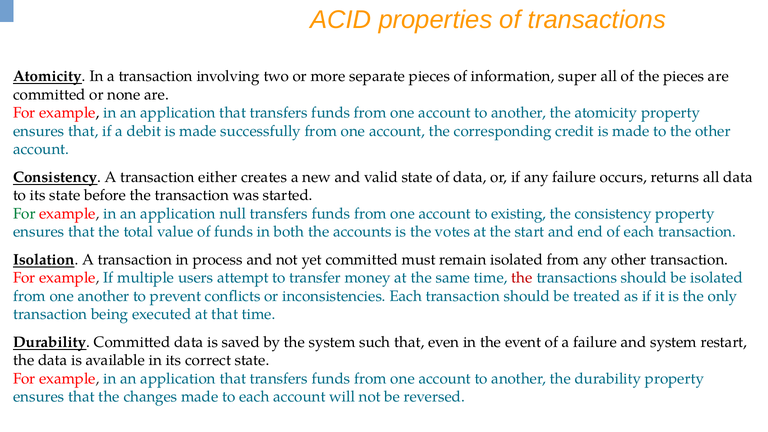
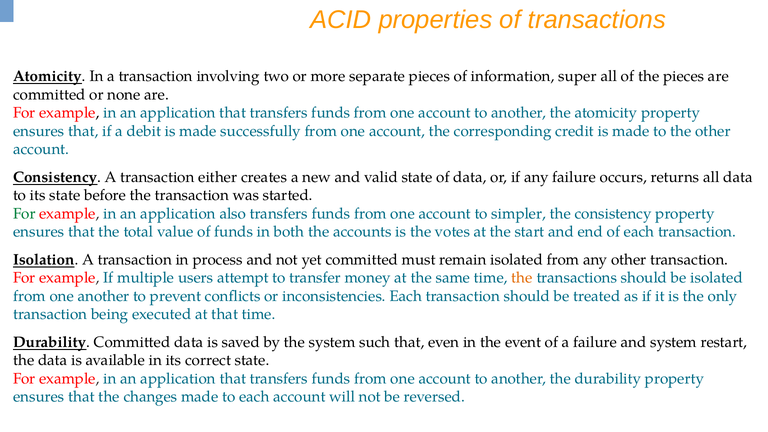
null: null -> also
existing: existing -> simpler
the at (522, 278) colour: red -> orange
